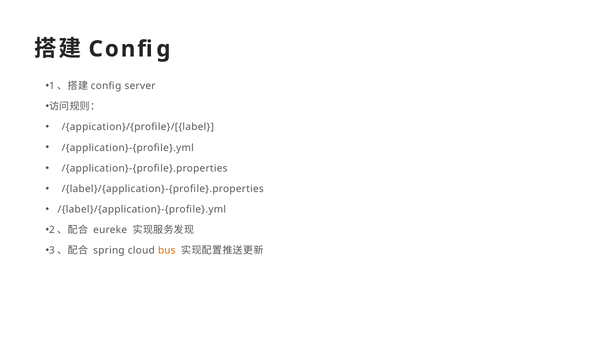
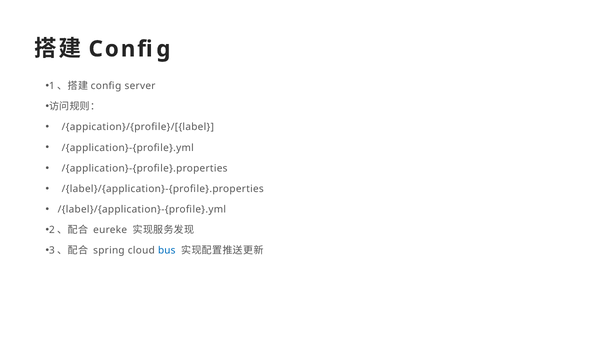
bus colour: orange -> blue
